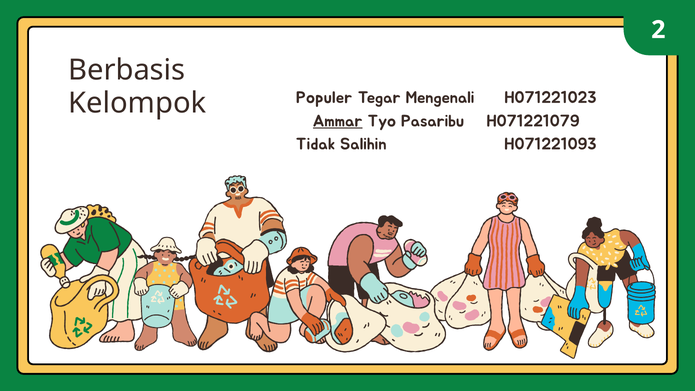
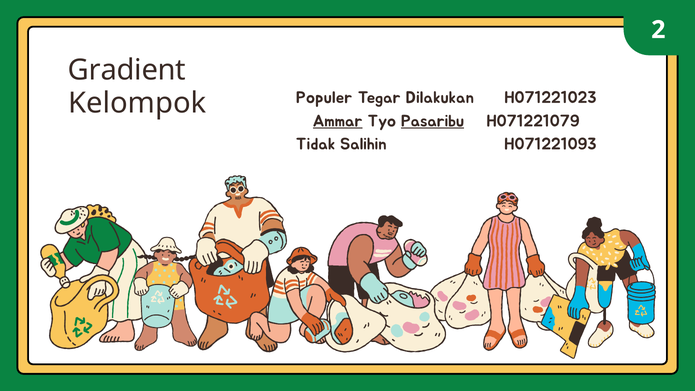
Berbasis: Berbasis -> Gradient
Mengenali: Mengenali -> Dilakukan
Pasaribu underline: none -> present
